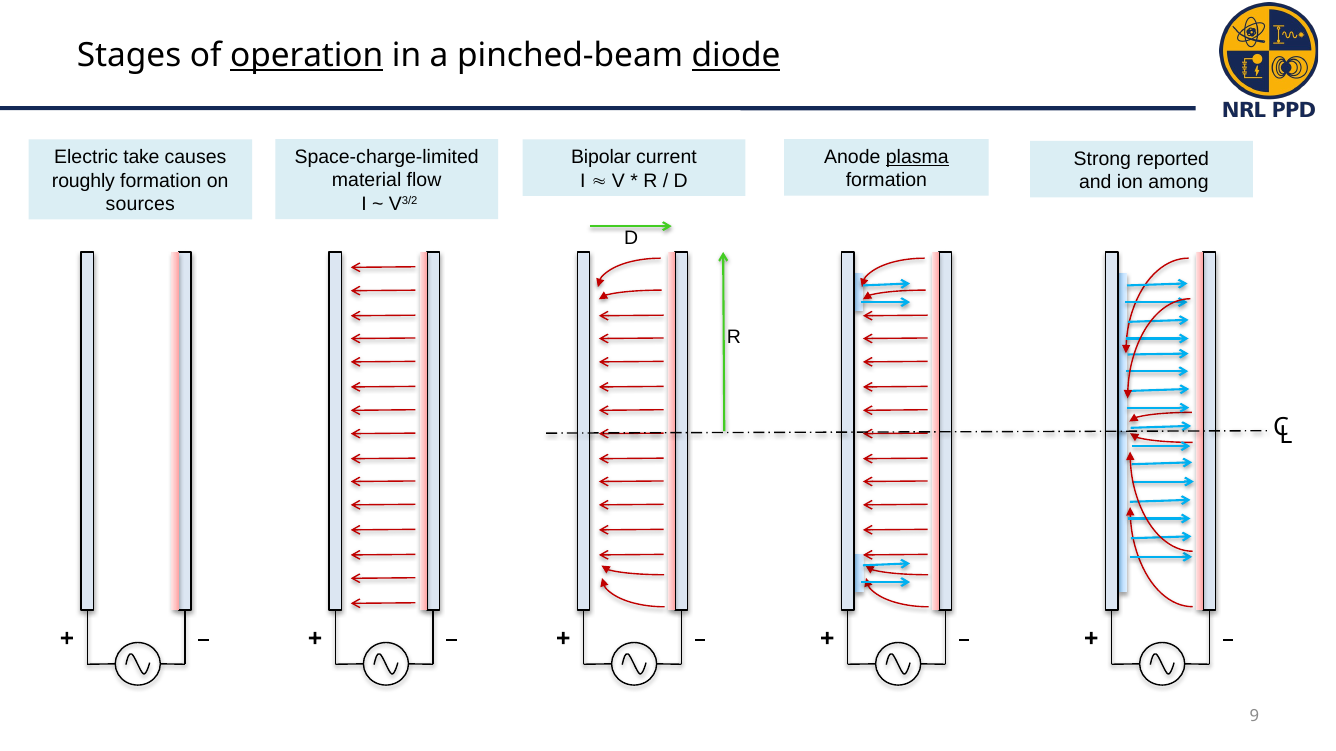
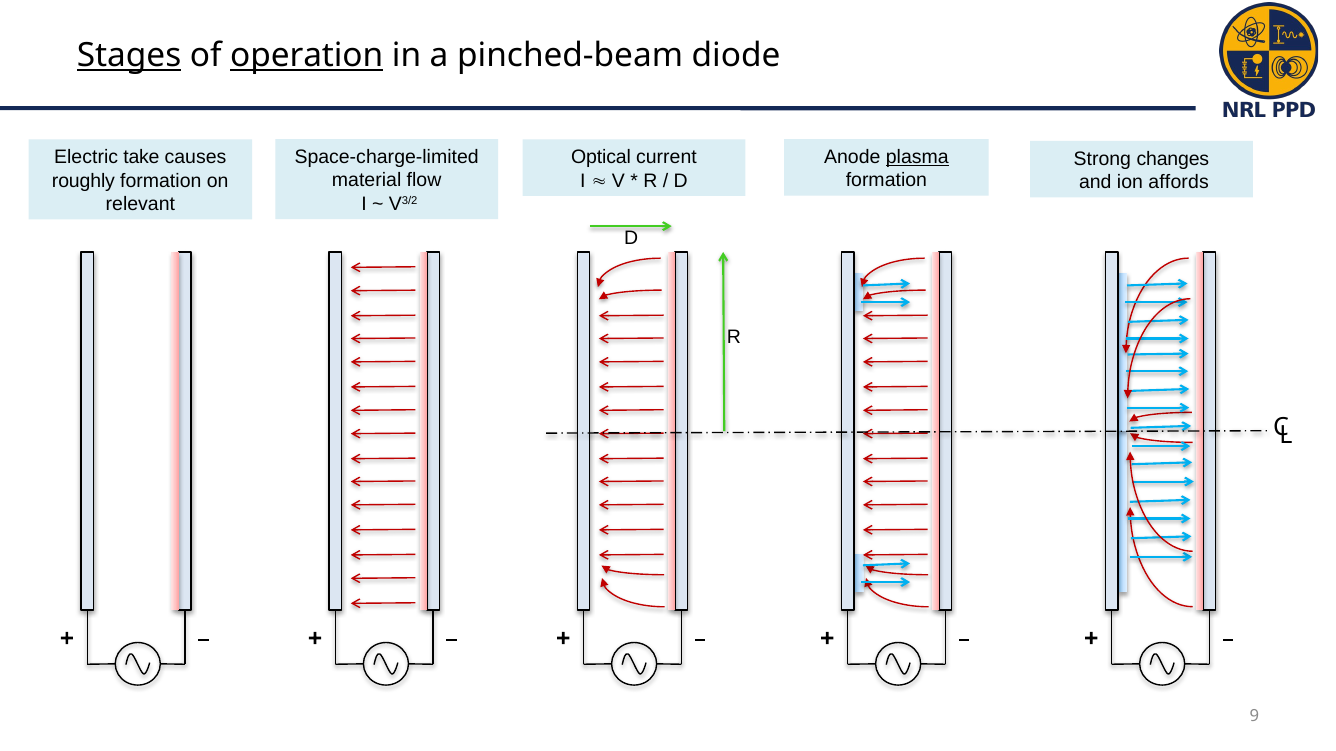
Stages underline: none -> present
diode underline: present -> none
Bipolar: Bipolar -> Optical
reported: reported -> changes
among: among -> affords
sources: sources -> relevant
